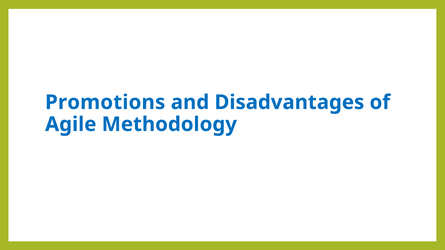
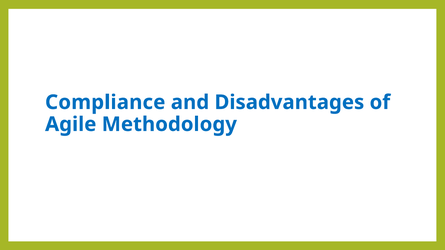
Promotions: Promotions -> Compliance
